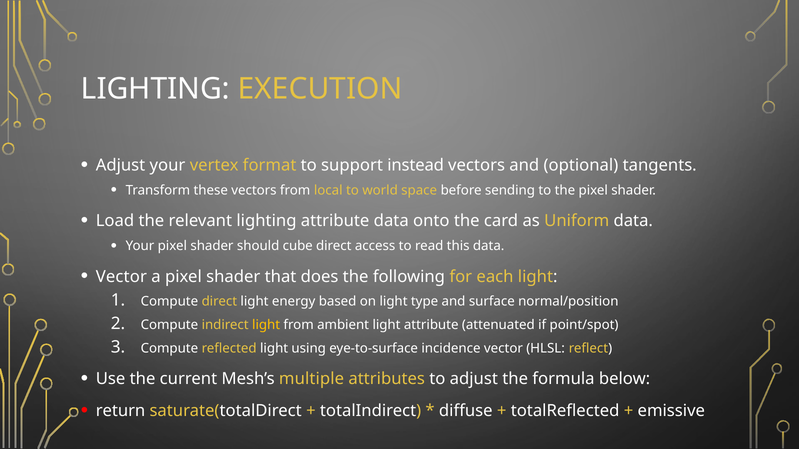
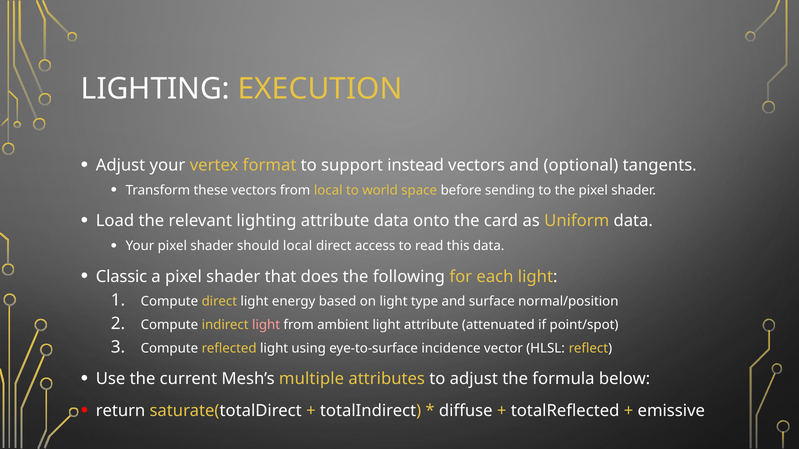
should cube: cube -> local
Vector at (121, 277): Vector -> Classic
light at (266, 325) colour: yellow -> pink
